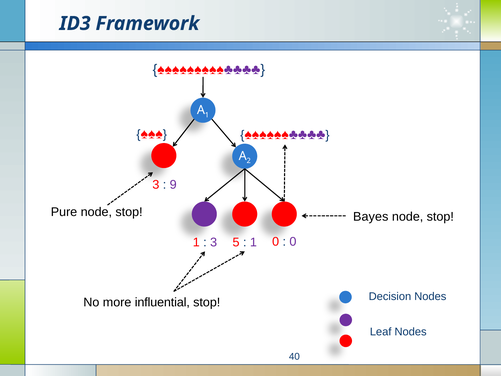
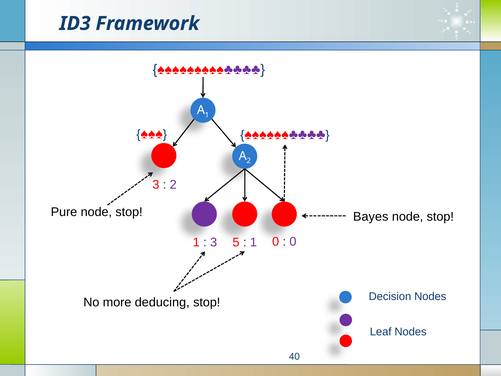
9 at (173, 185): 9 -> 2
influential: influential -> deducing
